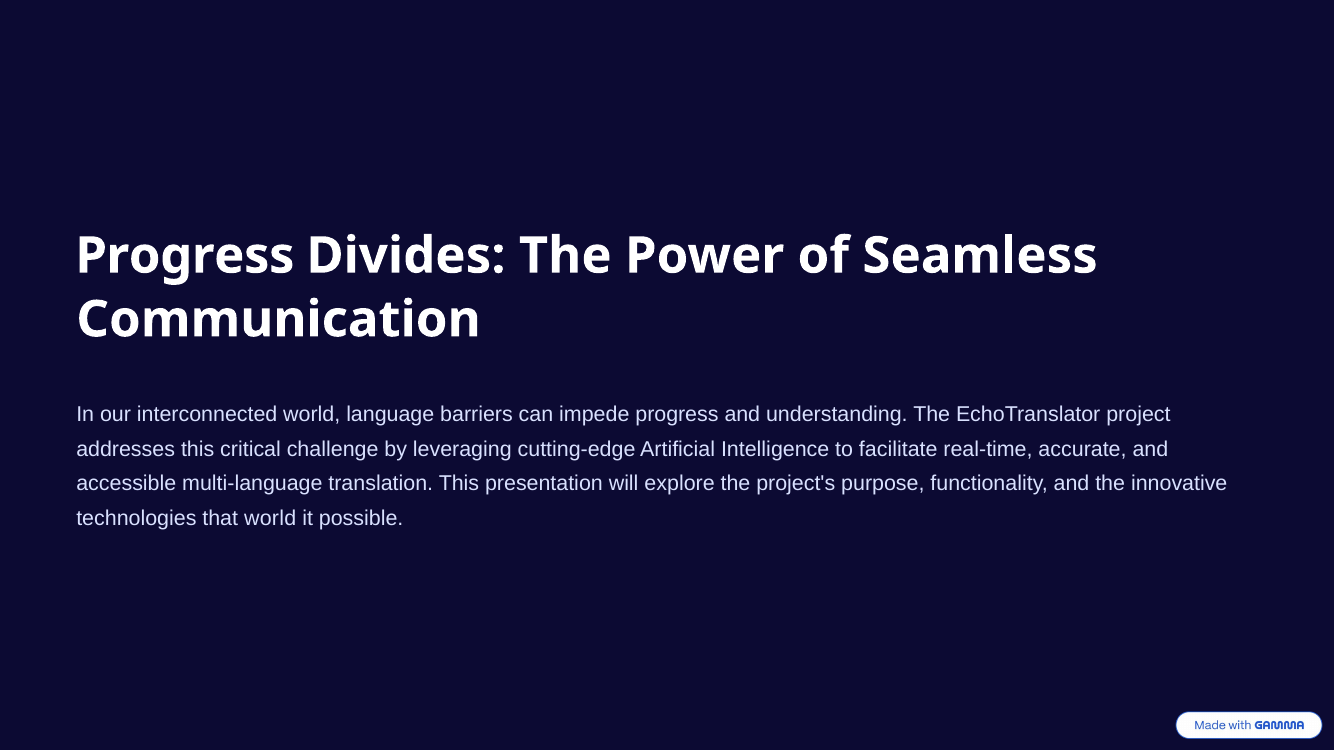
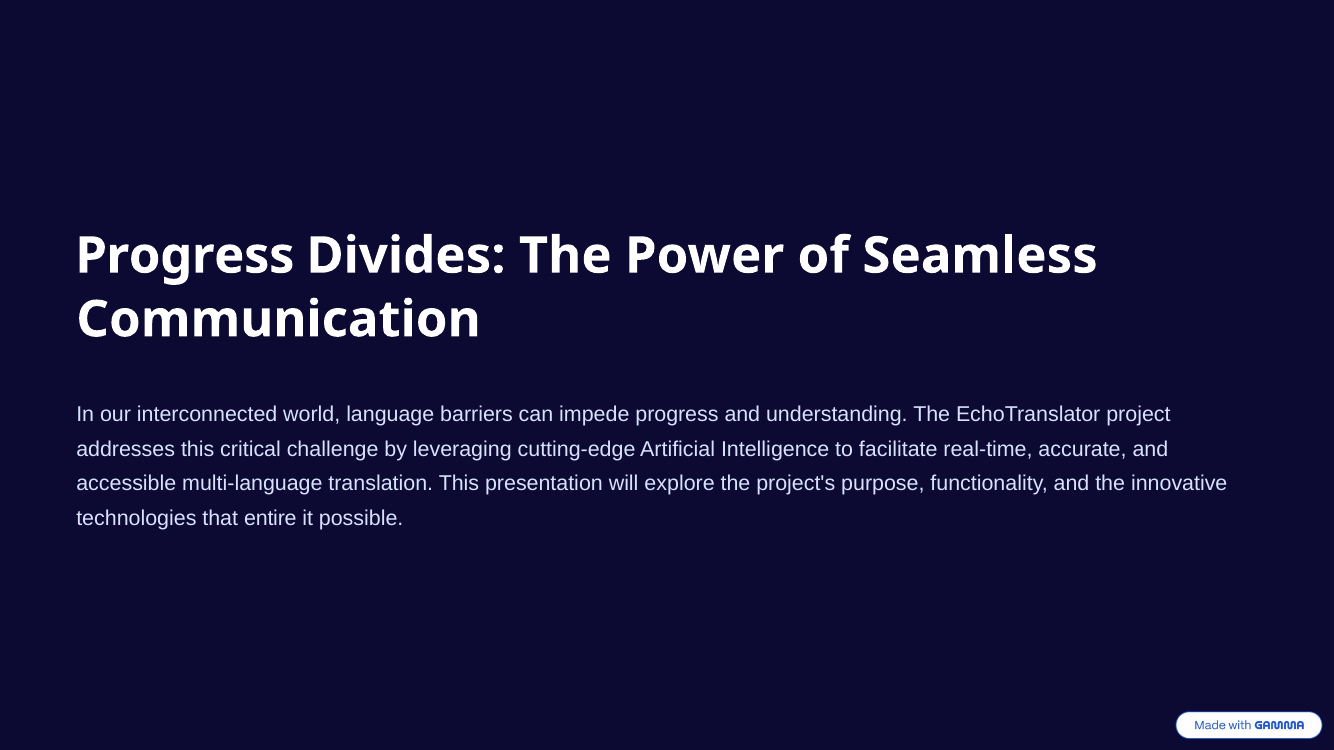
that world: world -> entire
